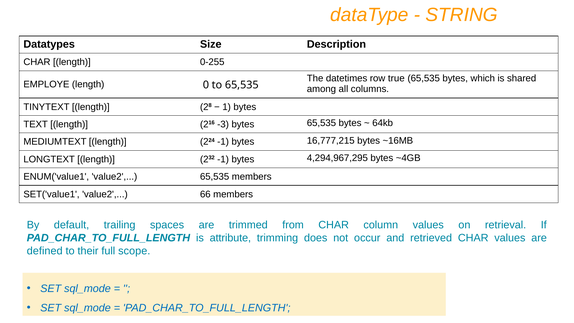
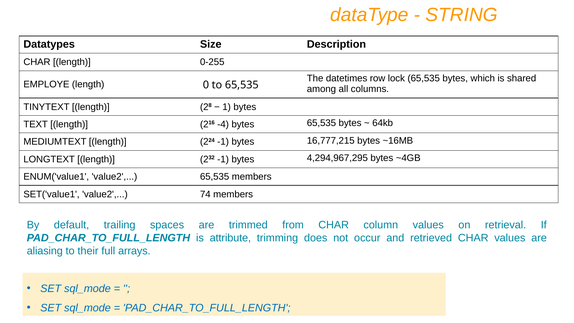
true: true -> lock
-3: -3 -> -4
66: 66 -> 74
defined: defined -> aliasing
scope: scope -> arrays
